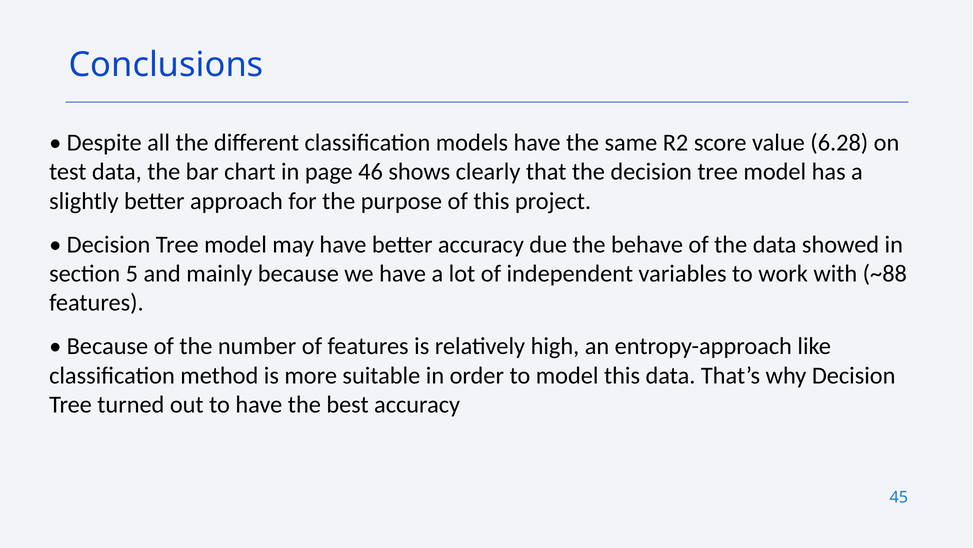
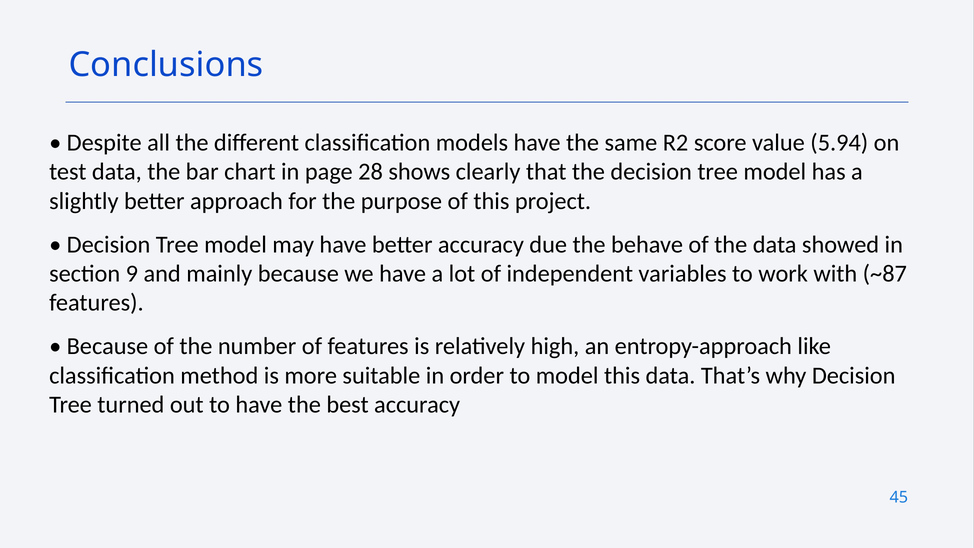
6.28: 6.28 -> 5.94
46: 46 -> 28
5: 5 -> 9
~88: ~88 -> ~87
